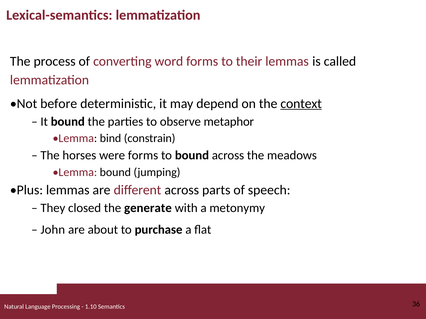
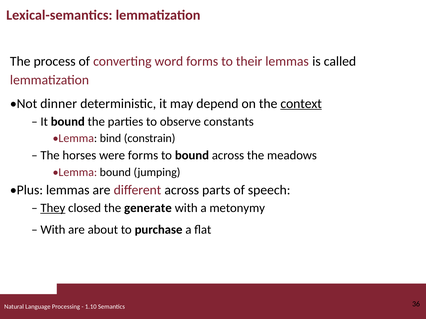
before: before -> dinner
metaphor: metaphor -> constants
They underline: none -> present
John at (53, 230): John -> With
